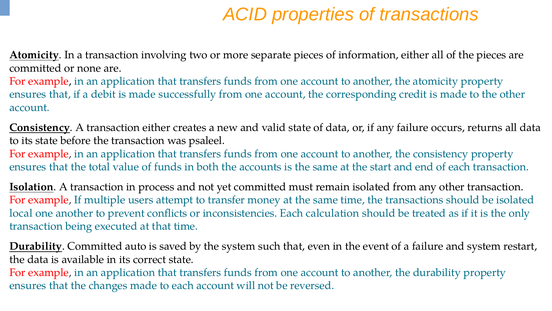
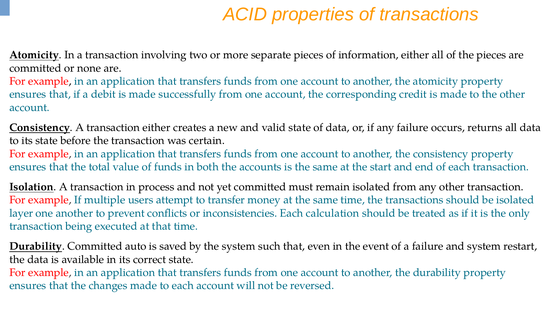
psaleel: psaleel -> certain
local: local -> layer
